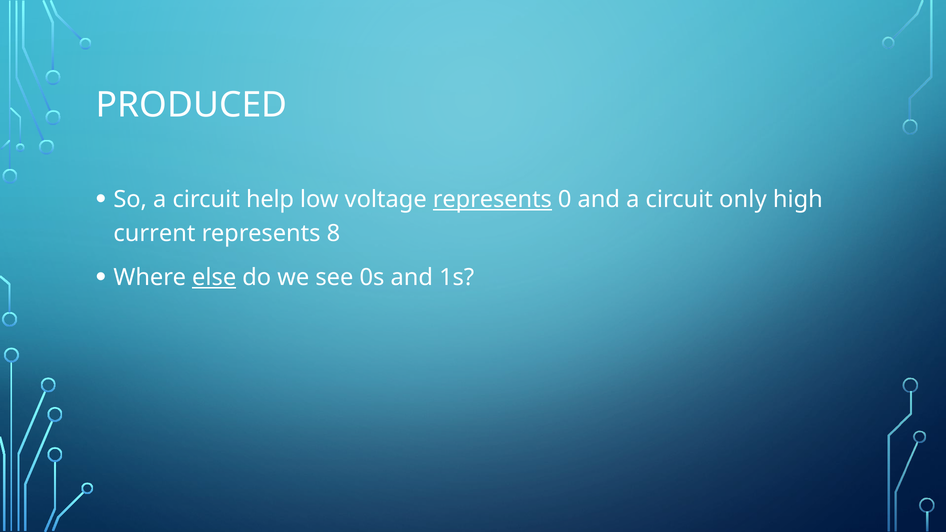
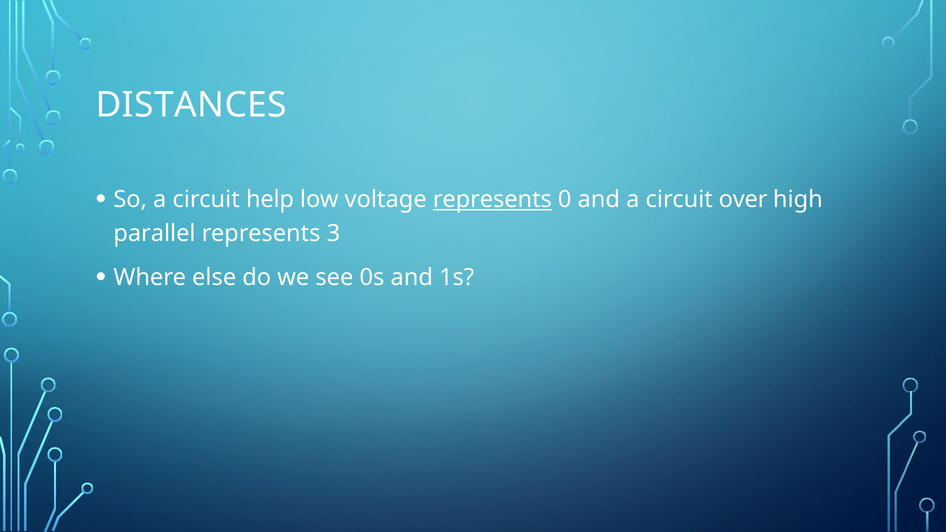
PRODUCED: PRODUCED -> DISTANCES
only: only -> over
current: current -> parallel
8: 8 -> 3
else underline: present -> none
